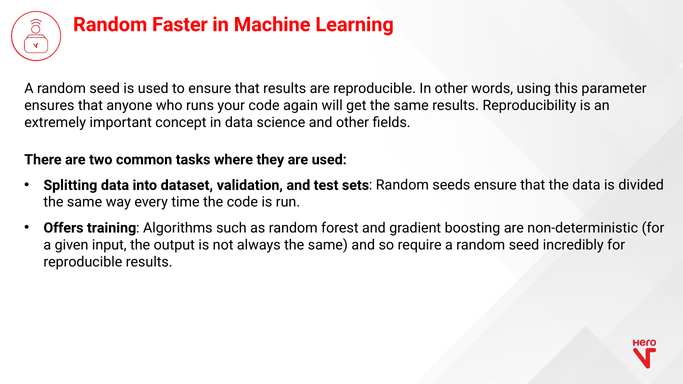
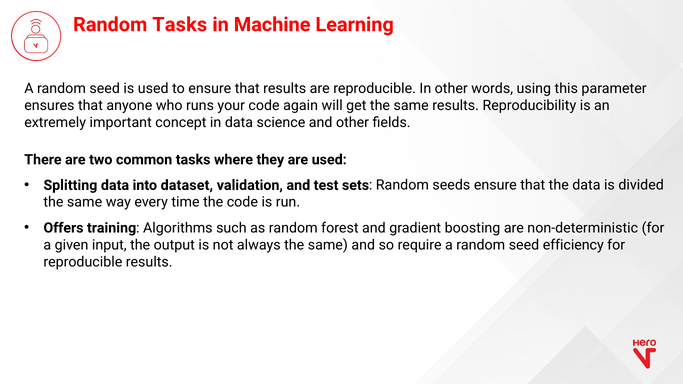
Random Faster: Faster -> Tasks
incredibly: incredibly -> efficiency
